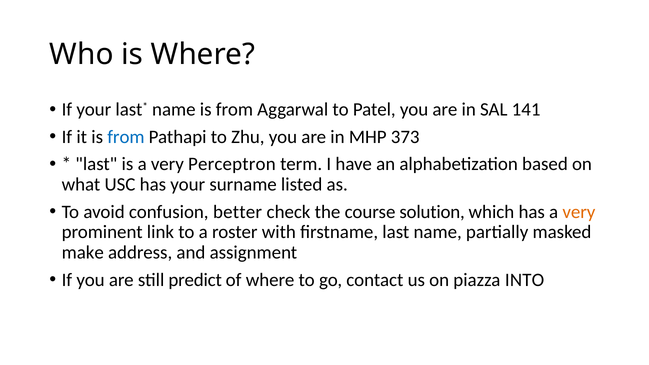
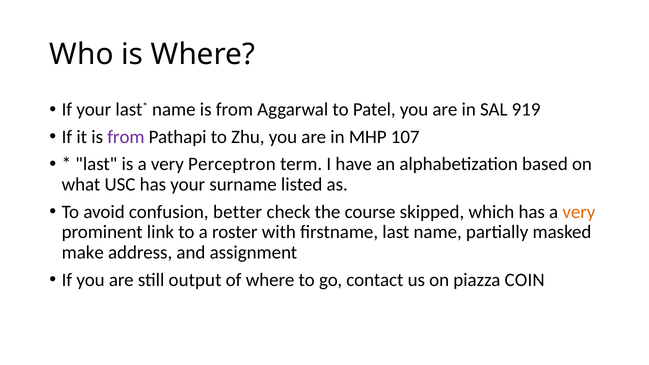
141: 141 -> 919
from at (126, 137) colour: blue -> purple
373: 373 -> 107
solution: solution -> skipped
predict: predict -> output
INTO: INTO -> COIN
